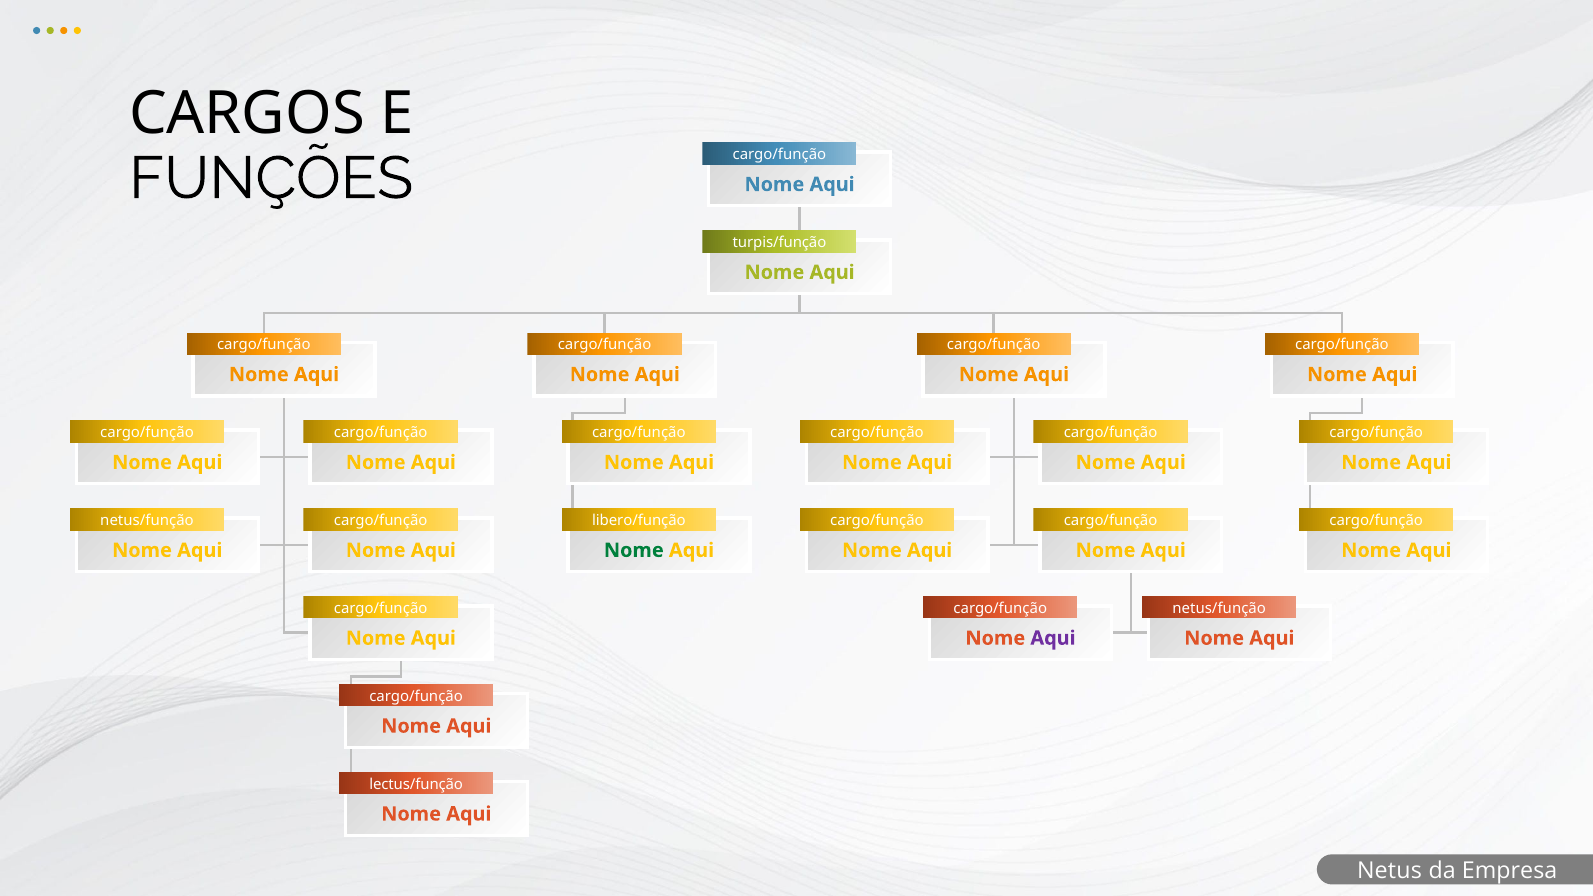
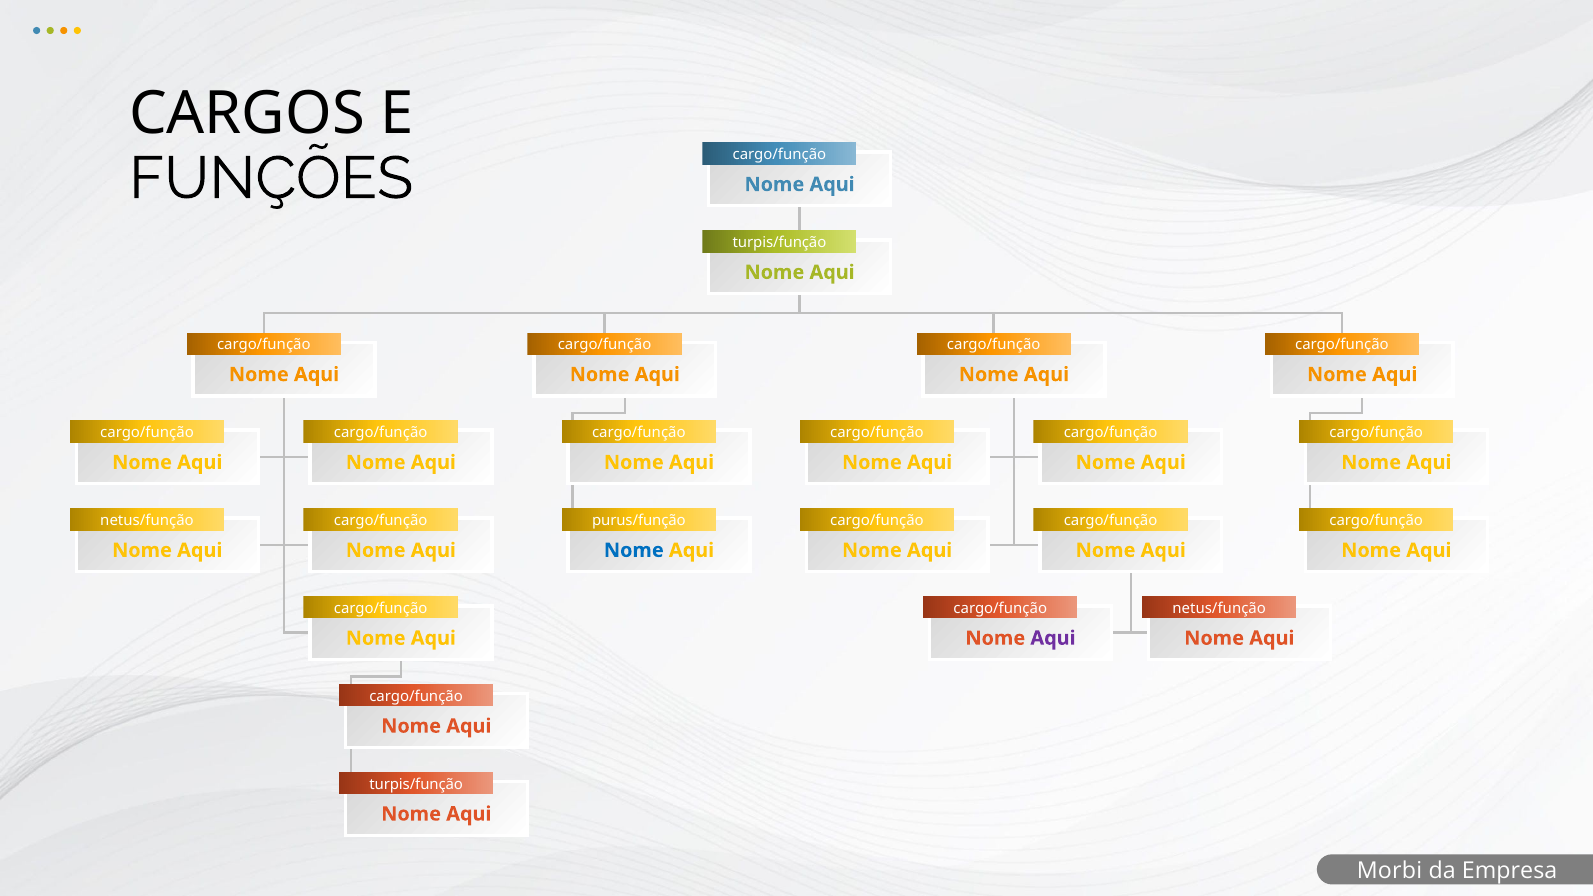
libero/função: libero/função -> purus/função
Nome at (634, 550) colour: green -> blue
lectus/função at (416, 784): lectus/função -> turpis/função
Netus: Netus -> Morbi
